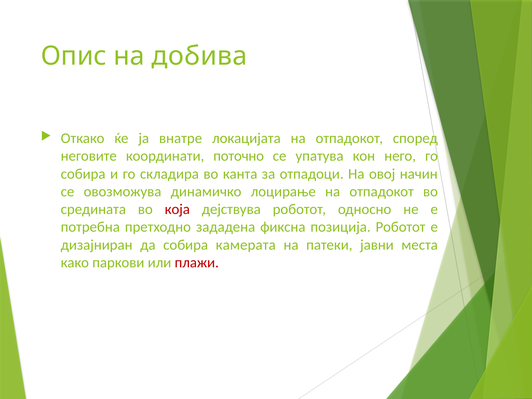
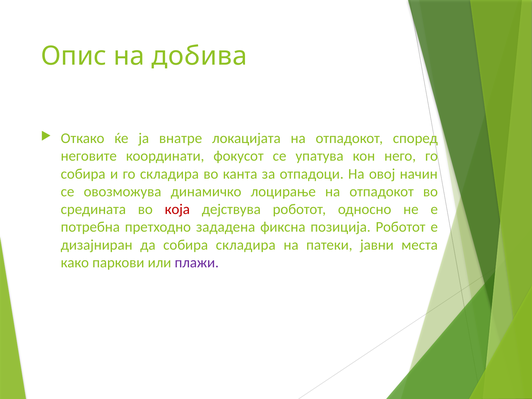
поточно: поточно -> фокусот
собира камерата: камерата -> складира
плажи colour: red -> purple
